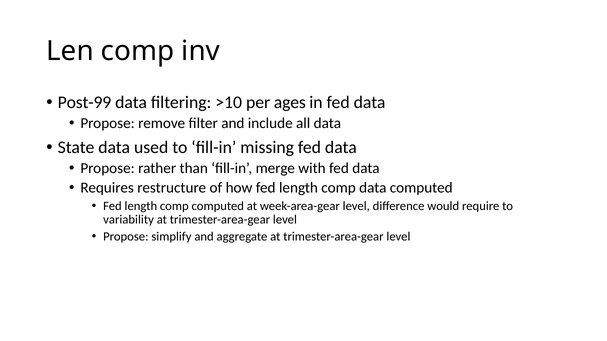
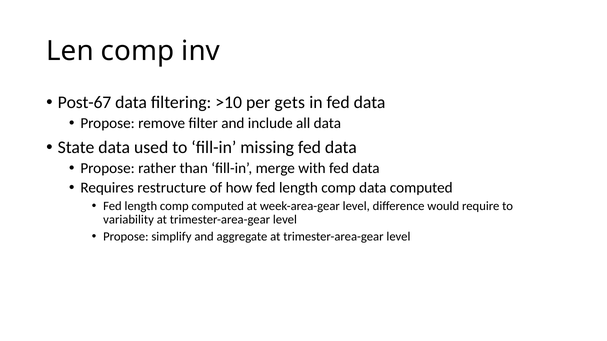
Post-99: Post-99 -> Post-67
ages: ages -> gets
